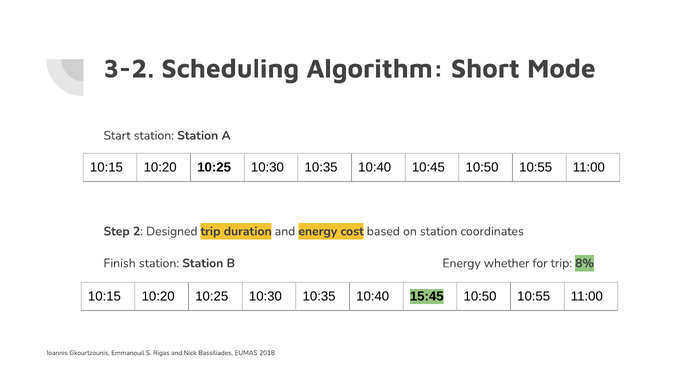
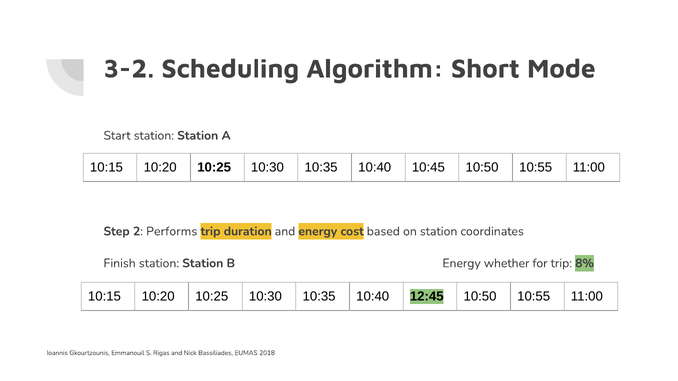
Designed: Designed -> Performs
15:45: 15:45 -> 12:45
